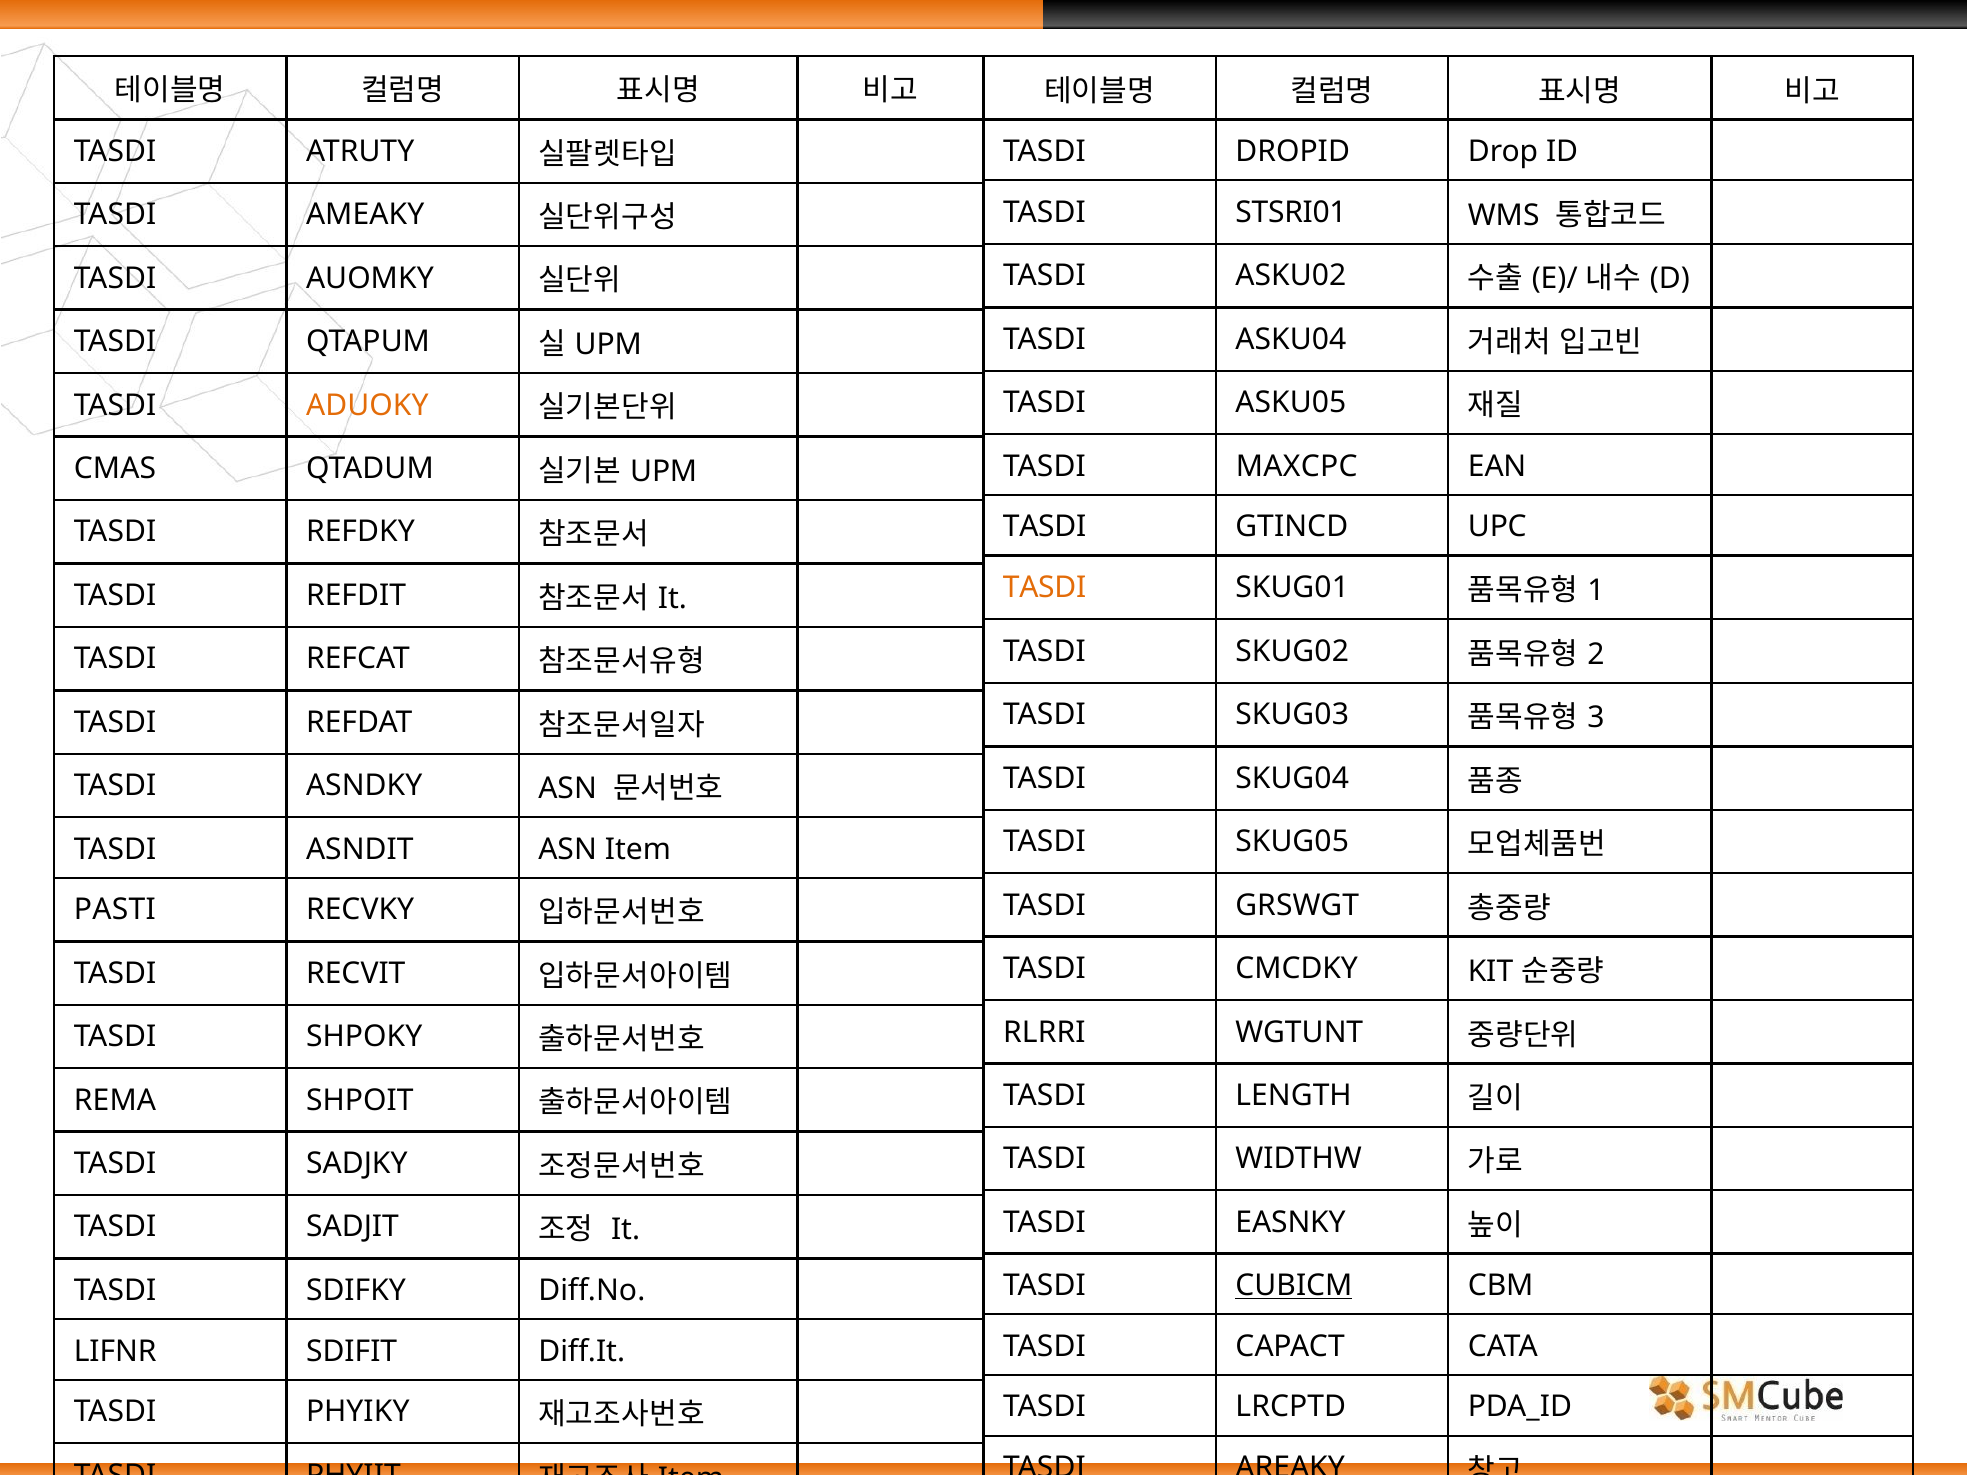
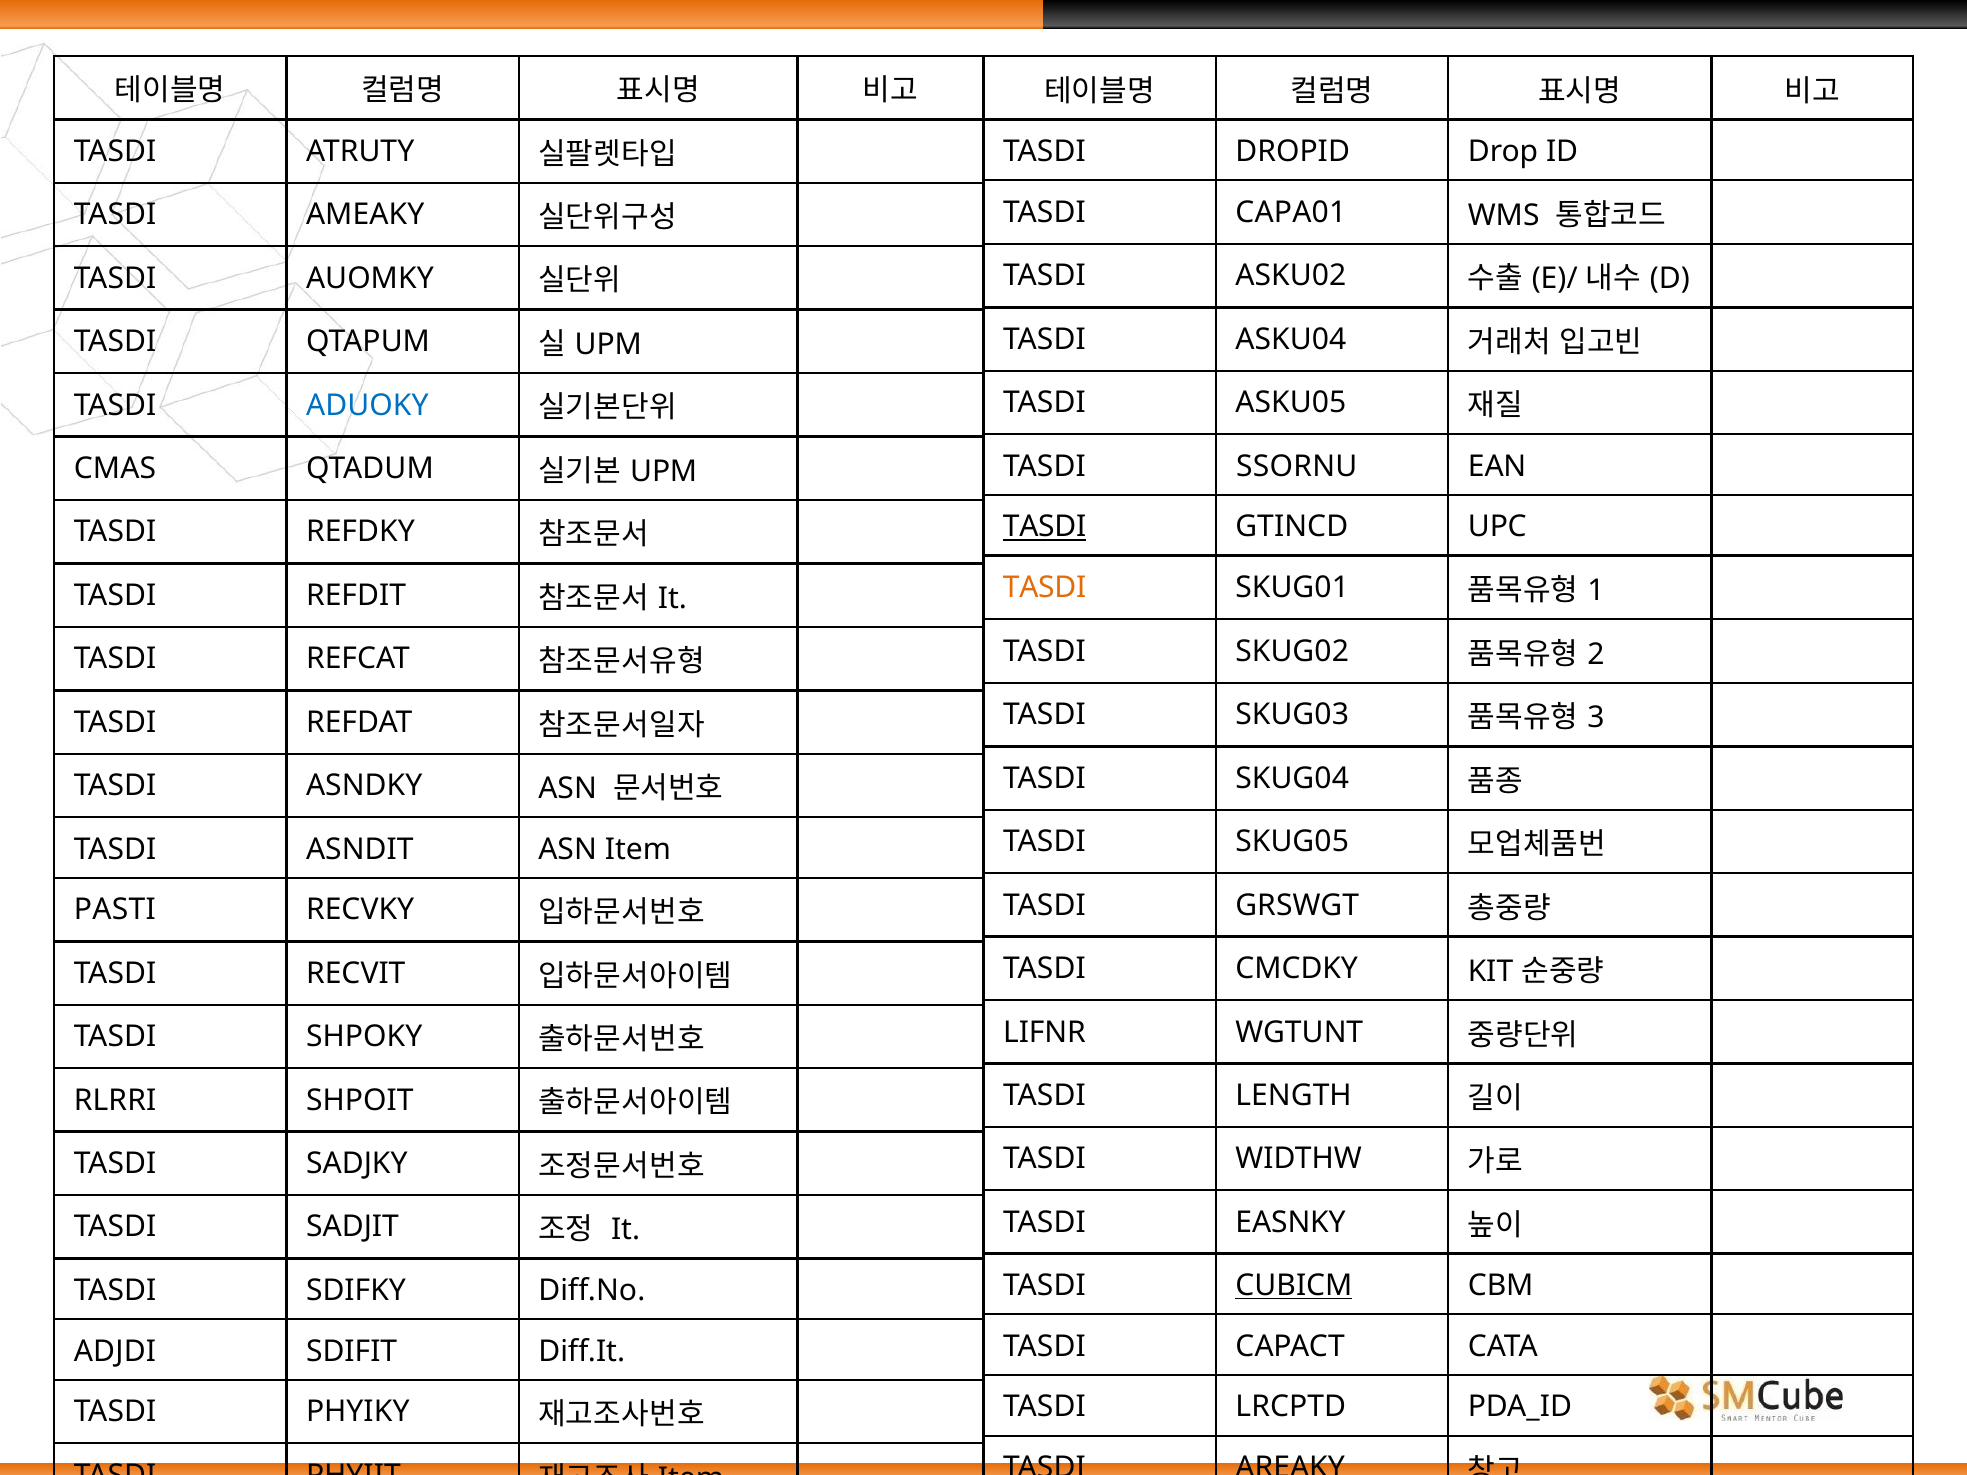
STSRI01: STSRI01 -> CAPA01
ADUOKY colour: orange -> blue
MAXCPC: MAXCPC -> SSORNU
TASDI at (1045, 527) underline: none -> present
RLRRI: RLRRI -> LIFNR
REMA: REMA -> RLRRI
LIFNR: LIFNR -> ADJDI
